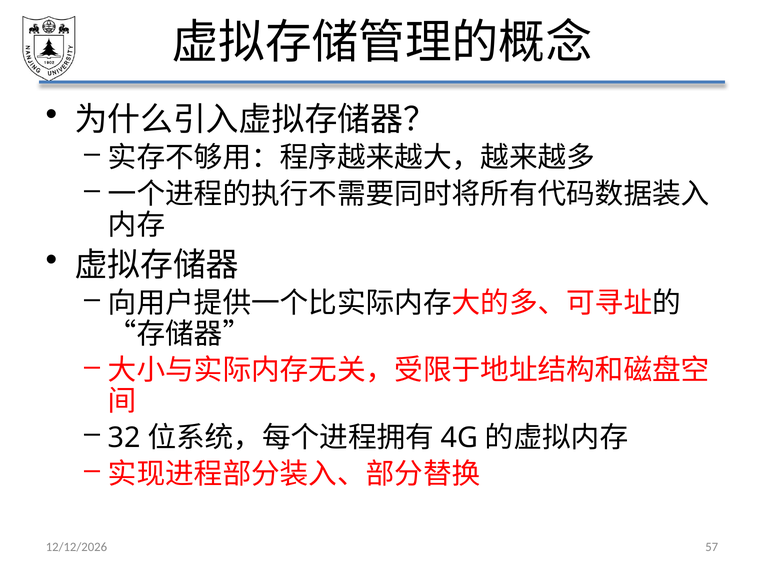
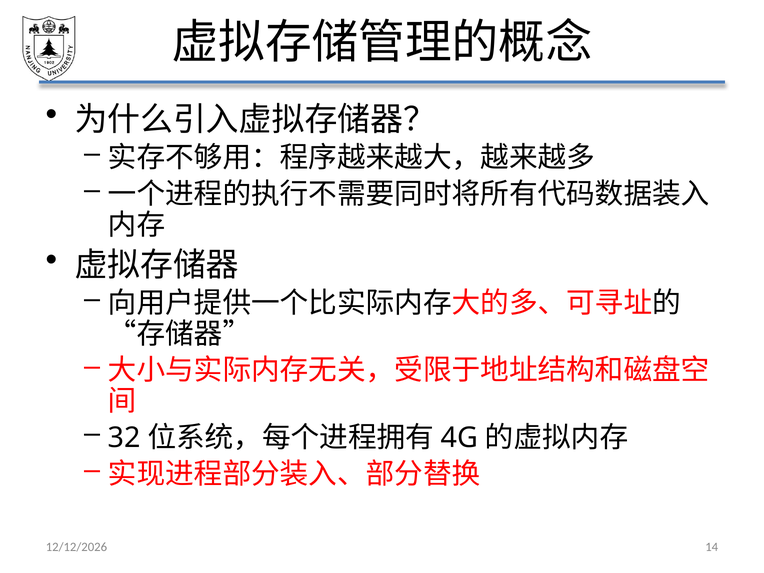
57: 57 -> 14
